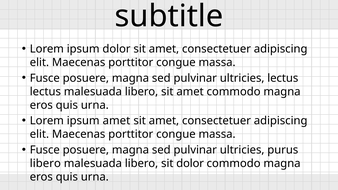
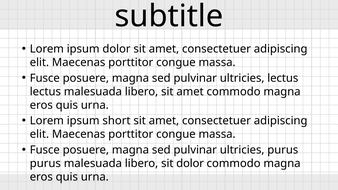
ipsum amet: amet -> short
libero at (45, 164): libero -> purus
